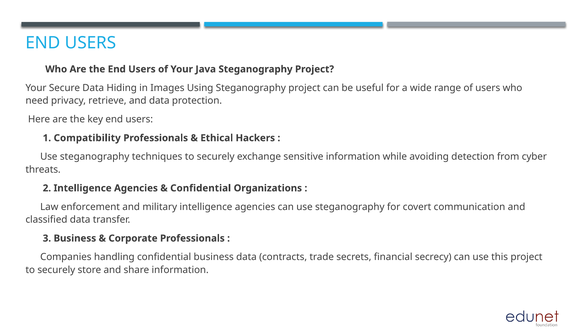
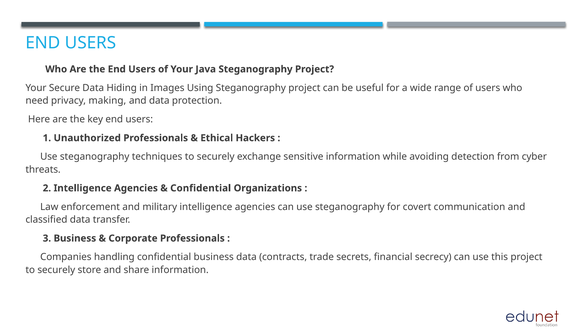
retrieve: retrieve -> making
Compatibility: Compatibility -> Unauthorized
